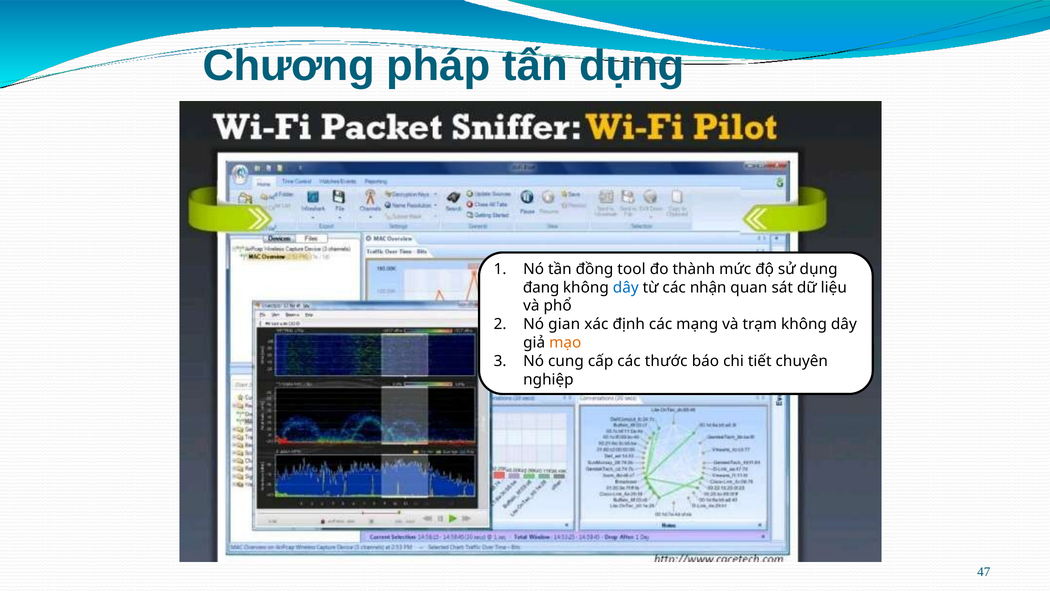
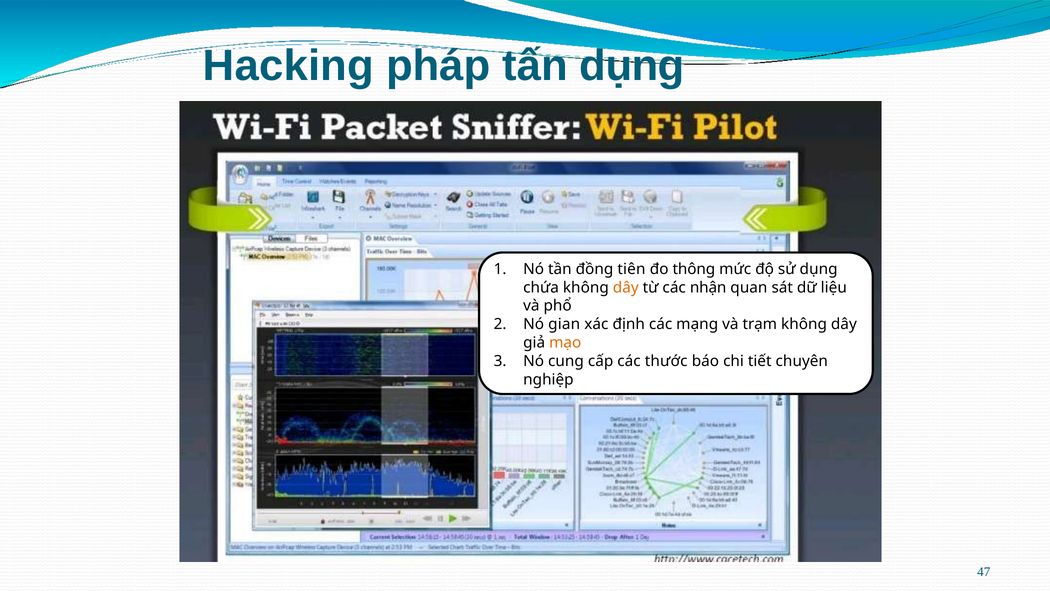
Chương: Chương -> Hacking
tool: tool -> tiên
thành: thành -> thông
đang: đang -> chứa
dây at (626, 287) colour: blue -> orange
